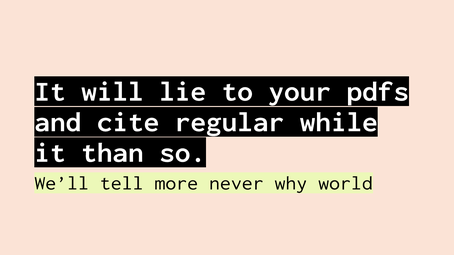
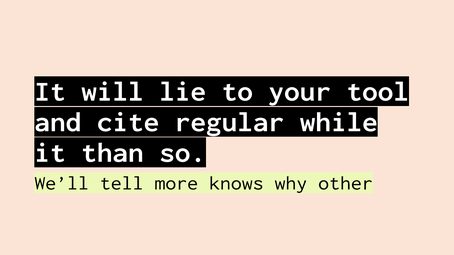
pdfs: pdfs -> tool
never: never -> knows
world: world -> other
